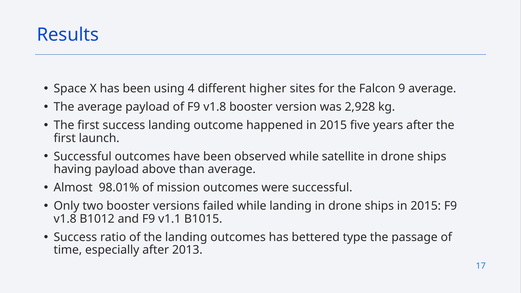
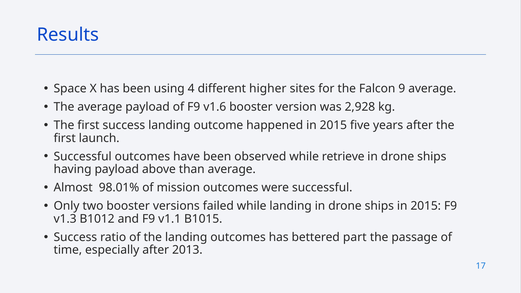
of F9 v1.8: v1.8 -> v1.6
satellite: satellite -> retrieve
v1.8 at (65, 219): v1.8 -> v1.3
type: type -> part
